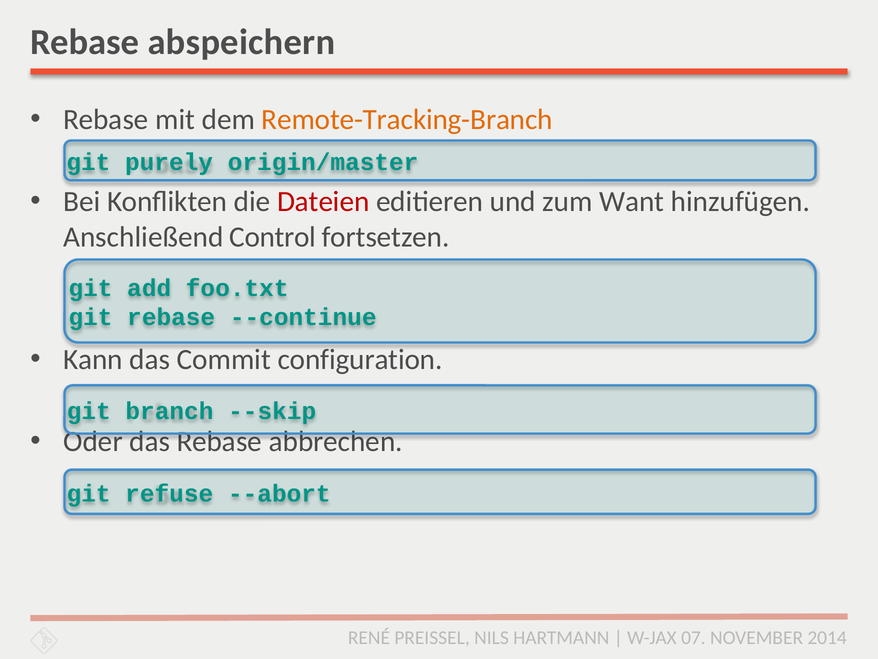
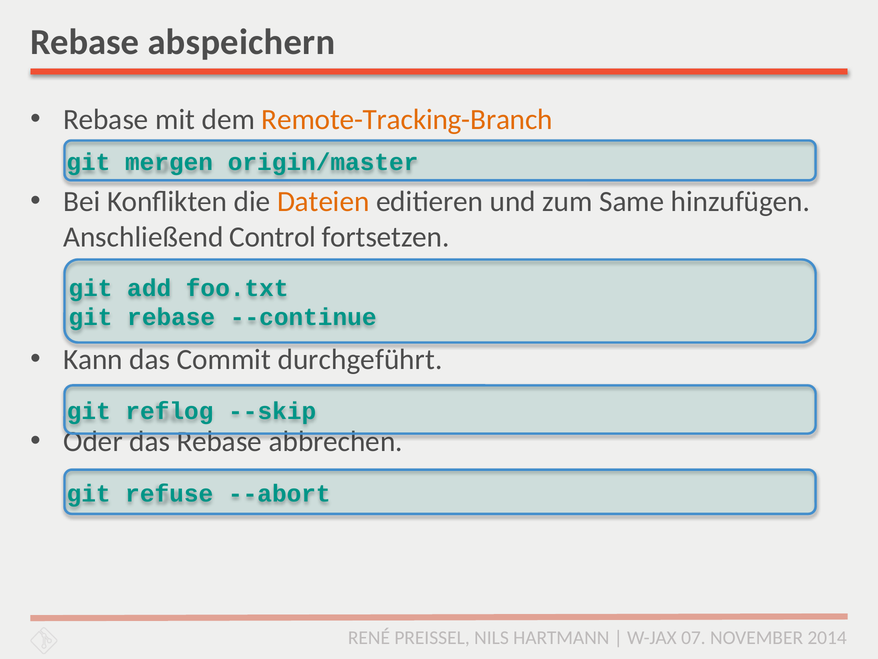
purely: purely -> mergen
Dateien colour: red -> orange
Want: Want -> Same
configuration: configuration -> durchgeführt
branch: branch -> reflog
